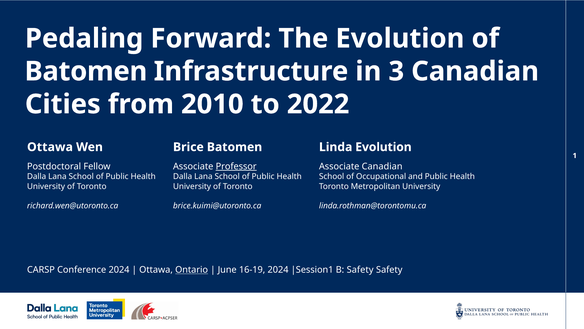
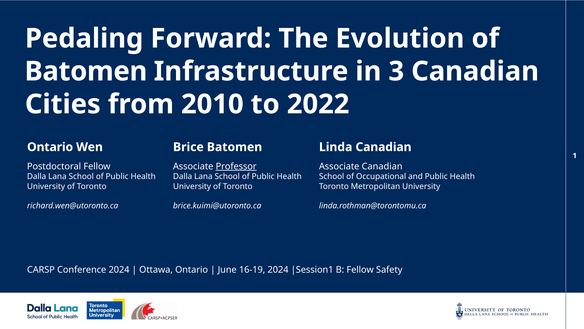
Ottawa at (50, 147): Ottawa -> Ontario
Linda Evolution: Evolution -> Canadian
Ontario at (192, 270) underline: present -> none
B Safety: Safety -> Fellow
